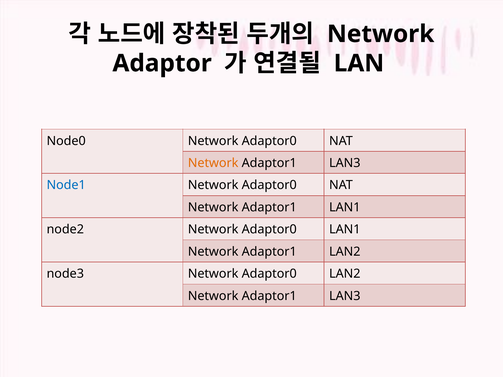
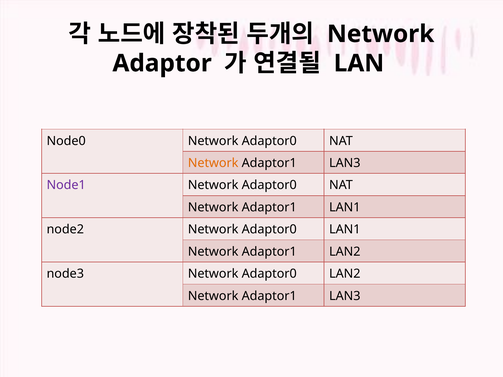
Node1 colour: blue -> purple
